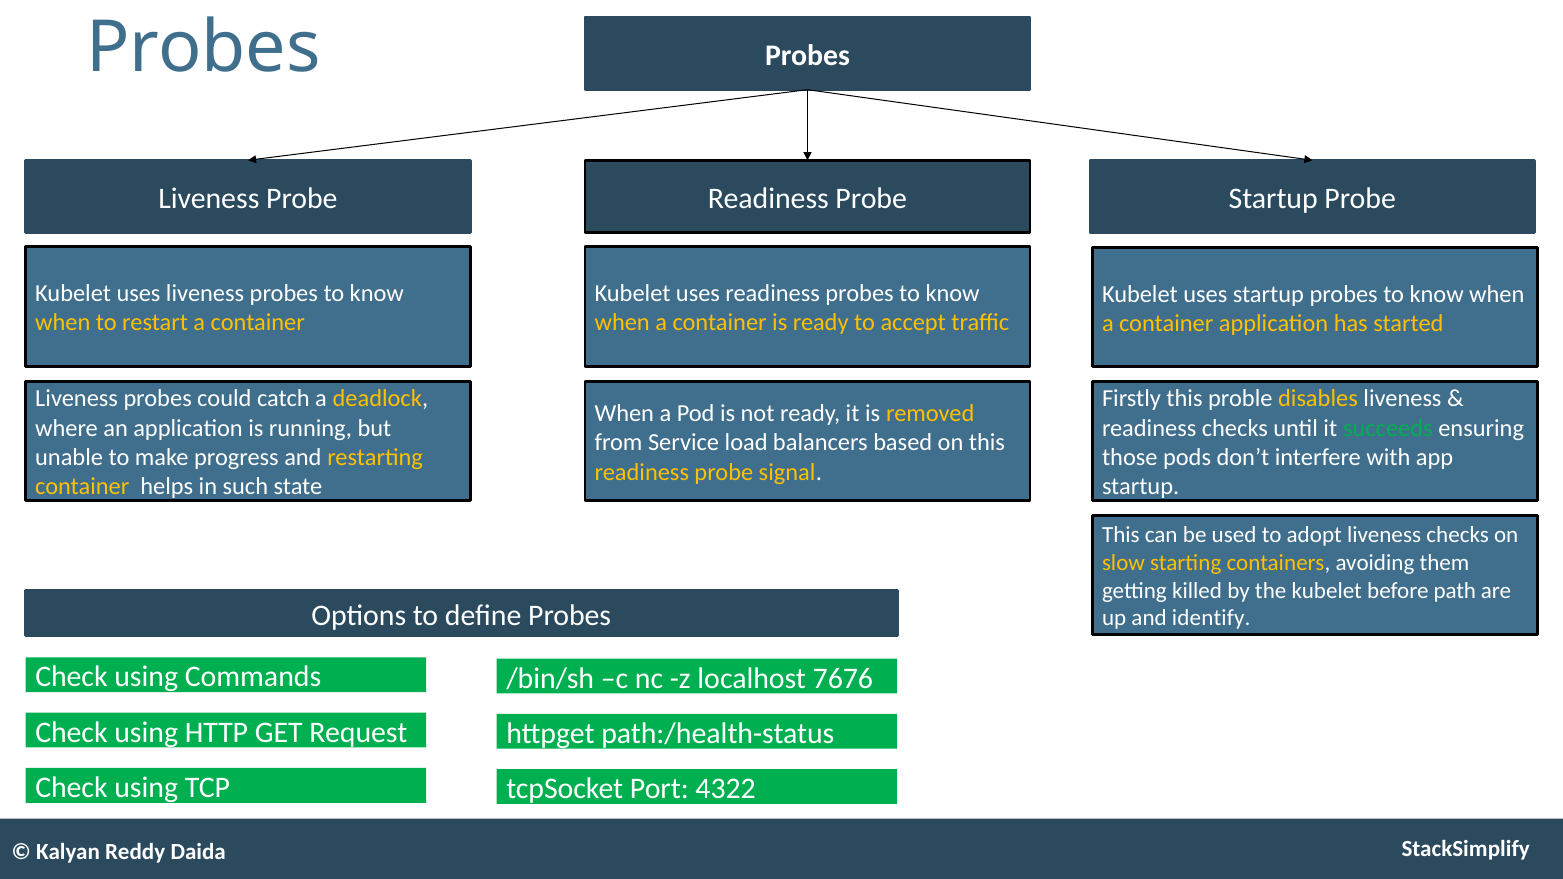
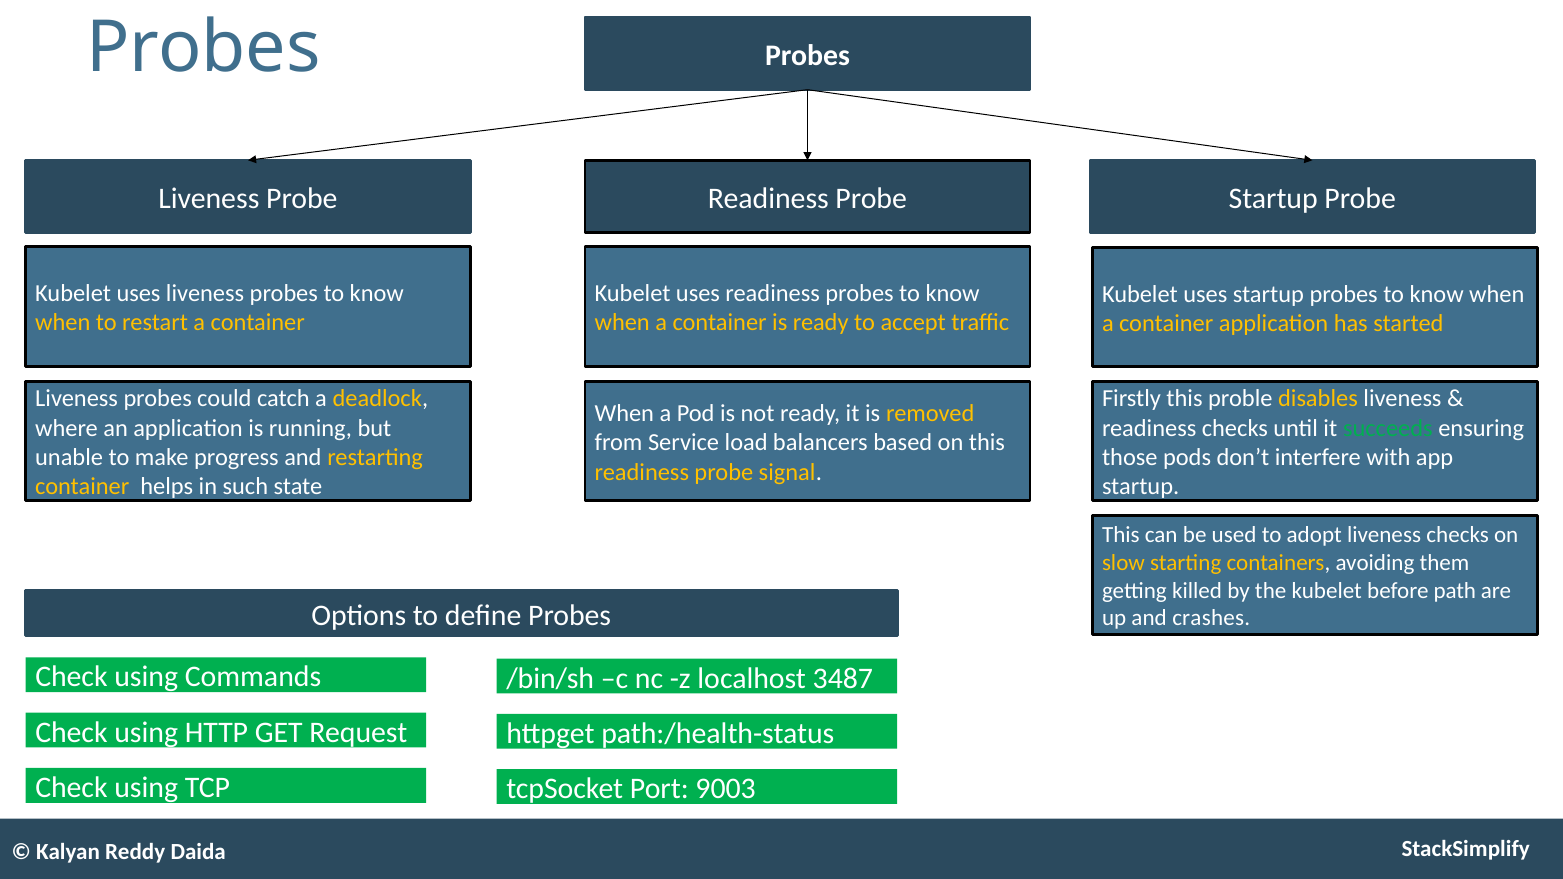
identify: identify -> crashes
7676: 7676 -> 3487
4322: 4322 -> 9003
